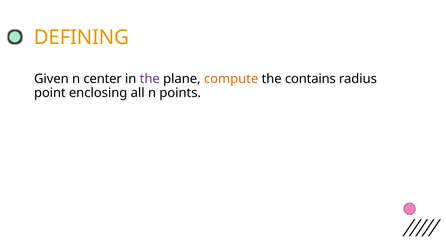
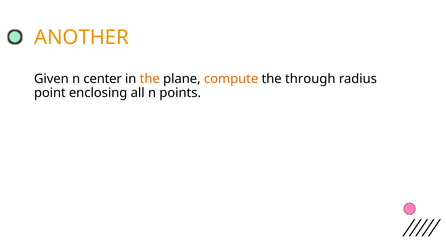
DEFINING: DEFINING -> ANOTHER
the at (150, 79) colour: purple -> orange
contains: contains -> through
